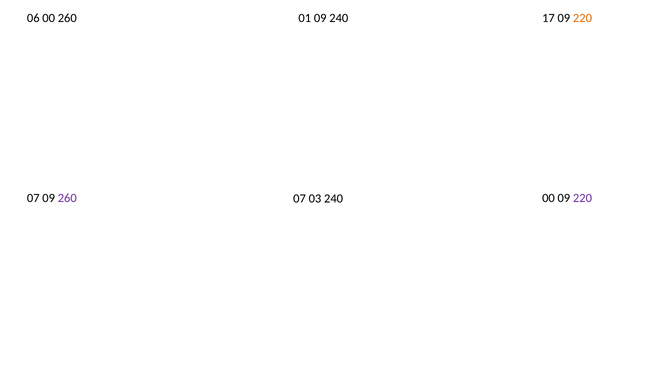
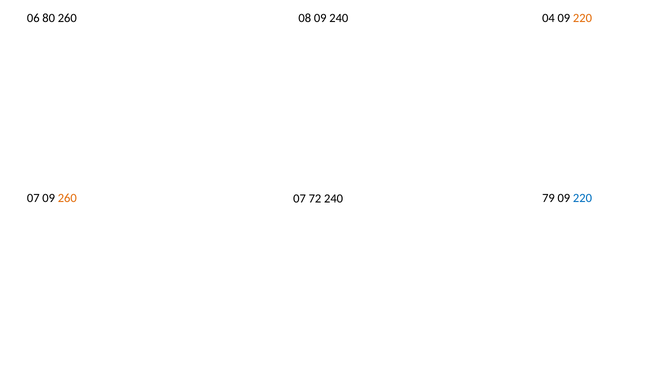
06 00: 00 -> 80
01: 01 -> 08
17: 17 -> 04
260 at (67, 198) colour: purple -> orange
03: 03 -> 72
240 00: 00 -> 79
220 at (582, 198) colour: purple -> blue
